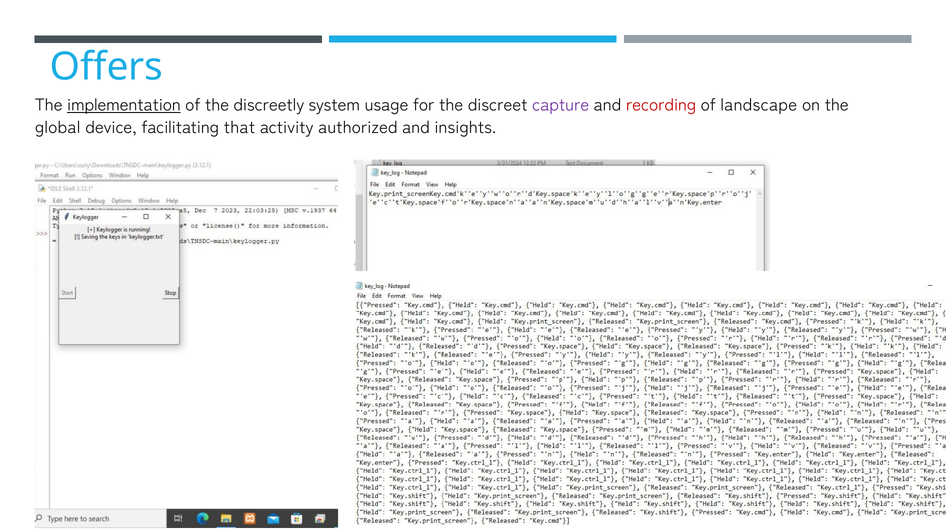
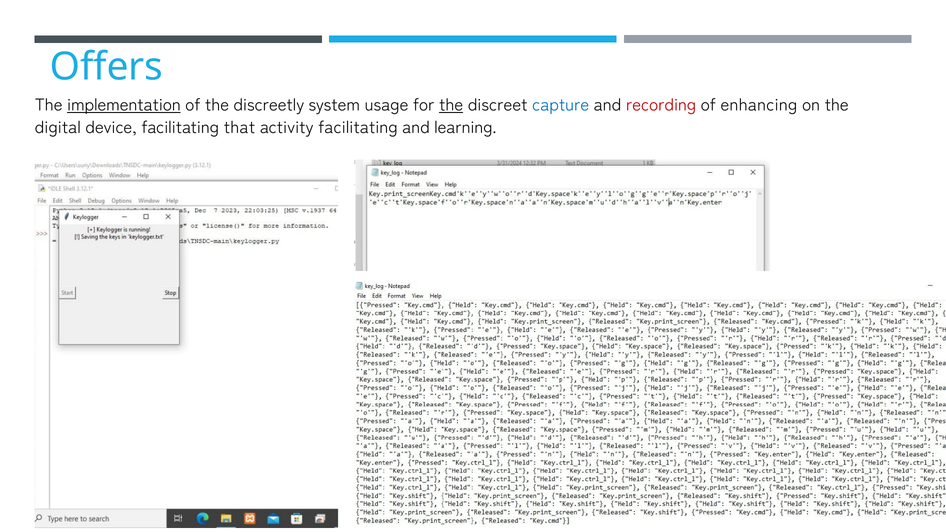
the at (451, 105) underline: none -> present
capture colour: purple -> blue
landscape: landscape -> enhancing
global: global -> digital
activity authorized: authorized -> facilitating
insights: insights -> learning
